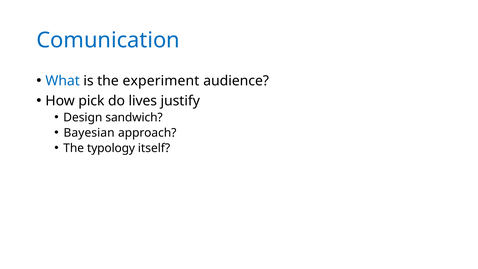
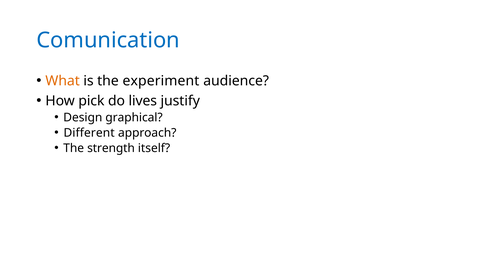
What colour: blue -> orange
sandwich: sandwich -> graphical
Bayesian: Bayesian -> Different
typology: typology -> strength
